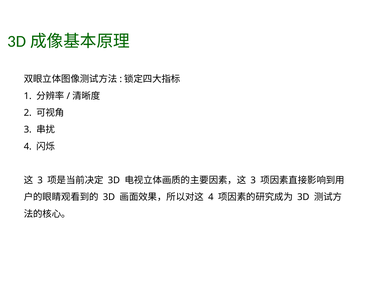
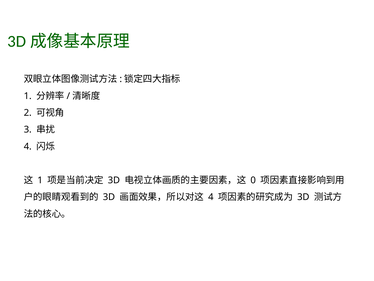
3 at (40, 180): 3 -> 1
3 at (253, 180): 3 -> 0
